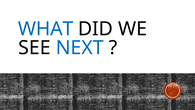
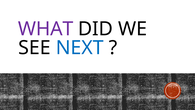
WHAT colour: blue -> purple
